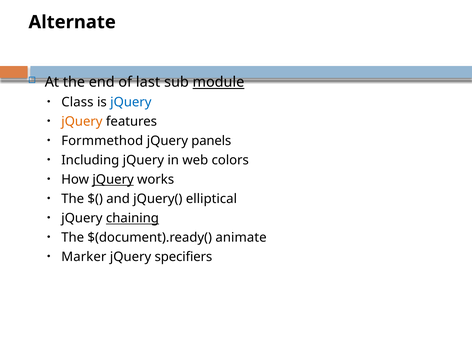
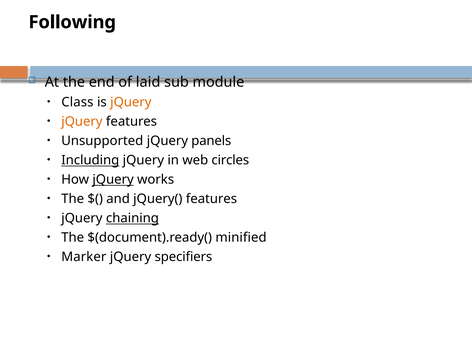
Alternate: Alternate -> Following
last: last -> laid
module underline: present -> none
jQuery at (131, 102) colour: blue -> orange
Formmethod: Formmethod -> Unsupported
Including underline: none -> present
colors: colors -> circles
jQuery( elliptical: elliptical -> features
animate: animate -> minified
